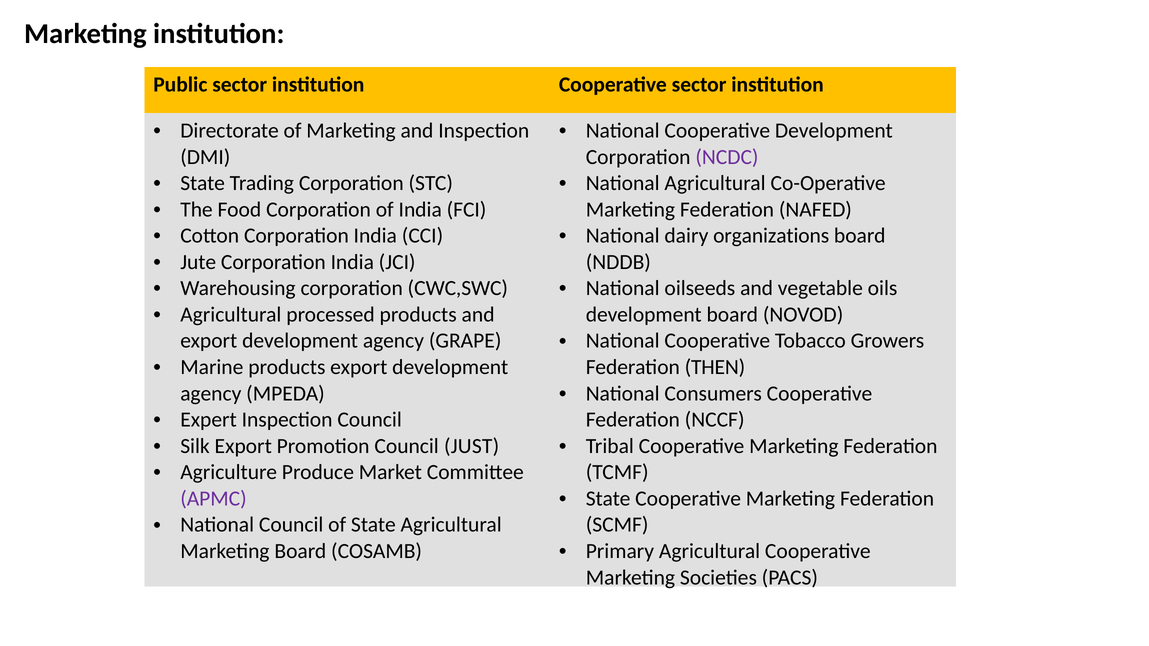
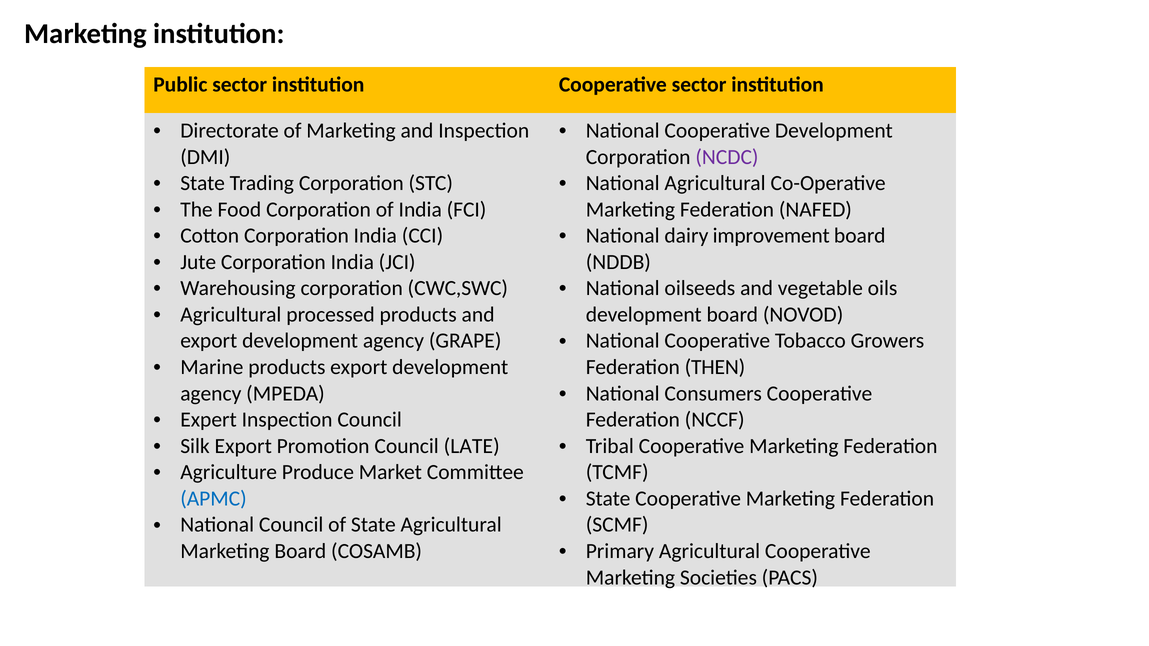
organizations: organizations -> improvement
JUST: JUST -> LATE
APMC colour: purple -> blue
